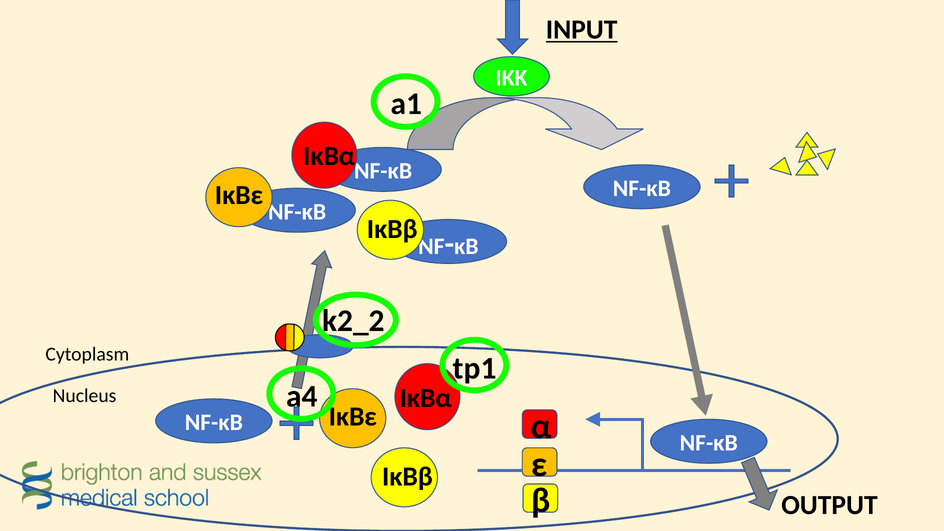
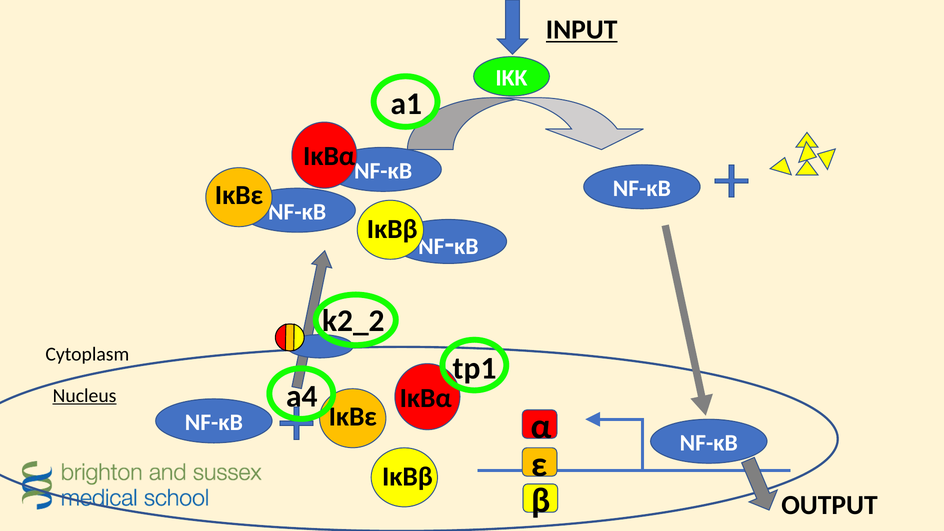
Nucleus underline: none -> present
